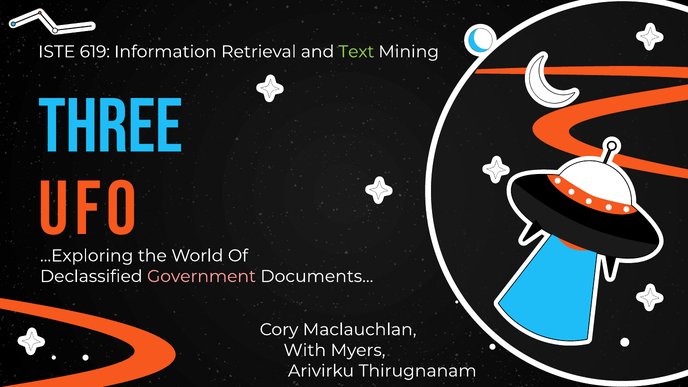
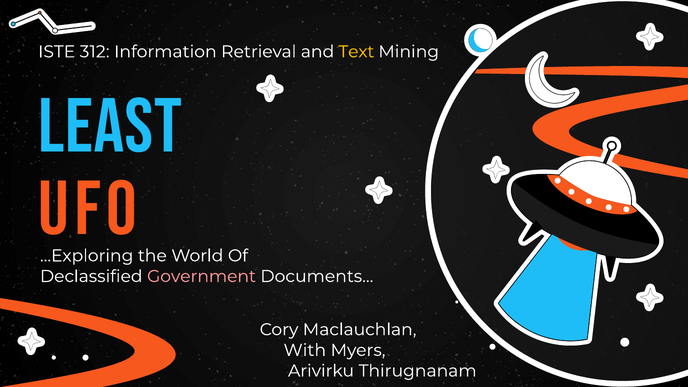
619: 619 -> 312
Text colour: light green -> yellow
THREE: THREE -> LEAST
